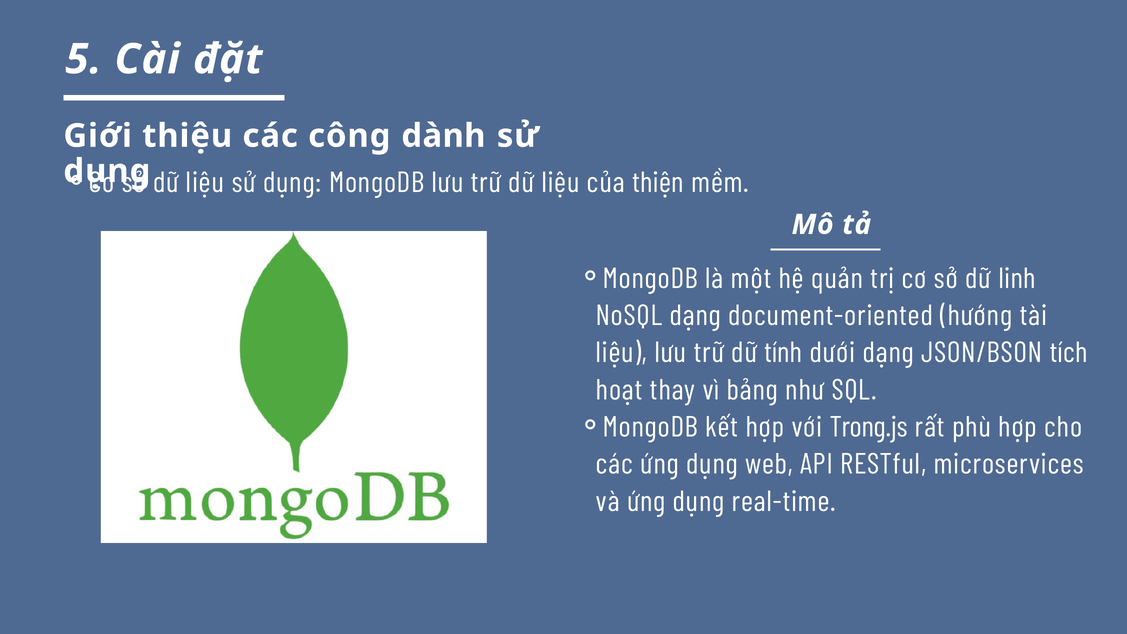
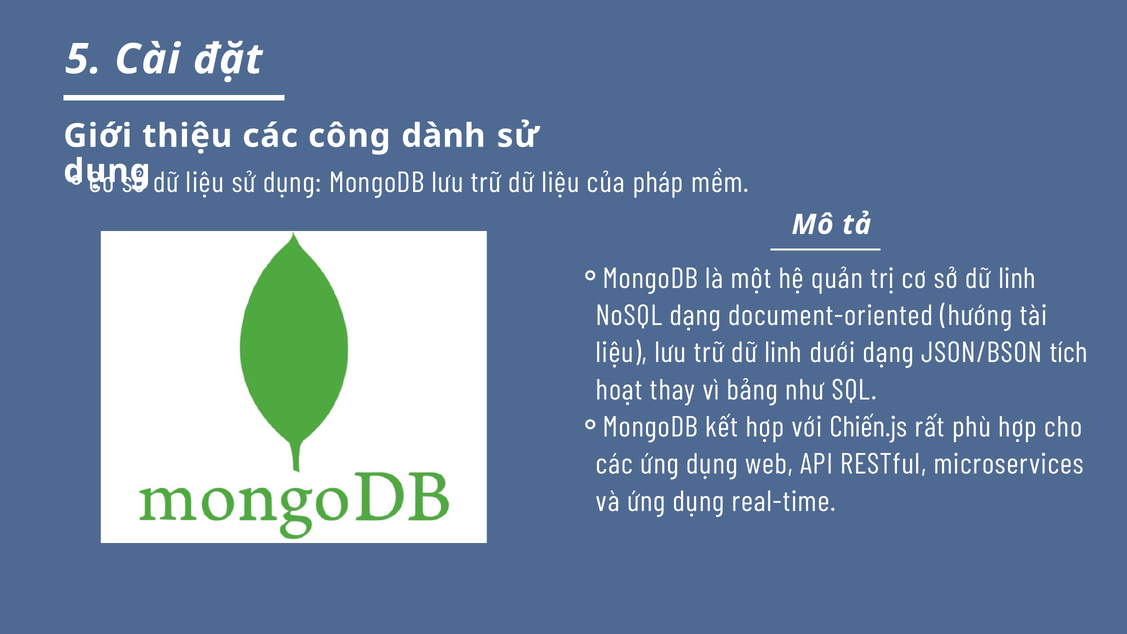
thiện: thiện -> pháp
trữ dữ tính: tính -> linh
Trong.js: Trong.js -> Chiến.js
